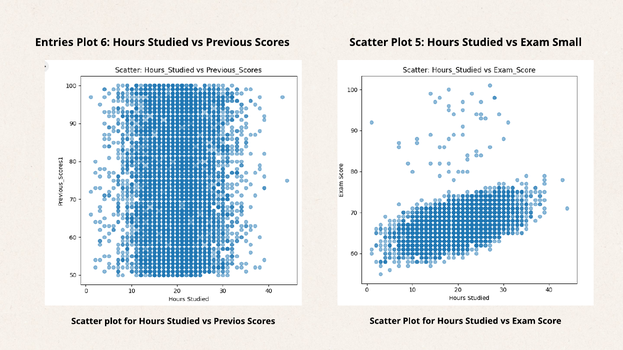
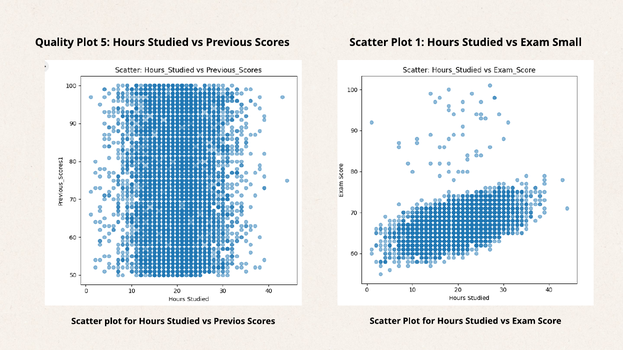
Entries: Entries -> Quality
6: 6 -> 5
5: 5 -> 1
